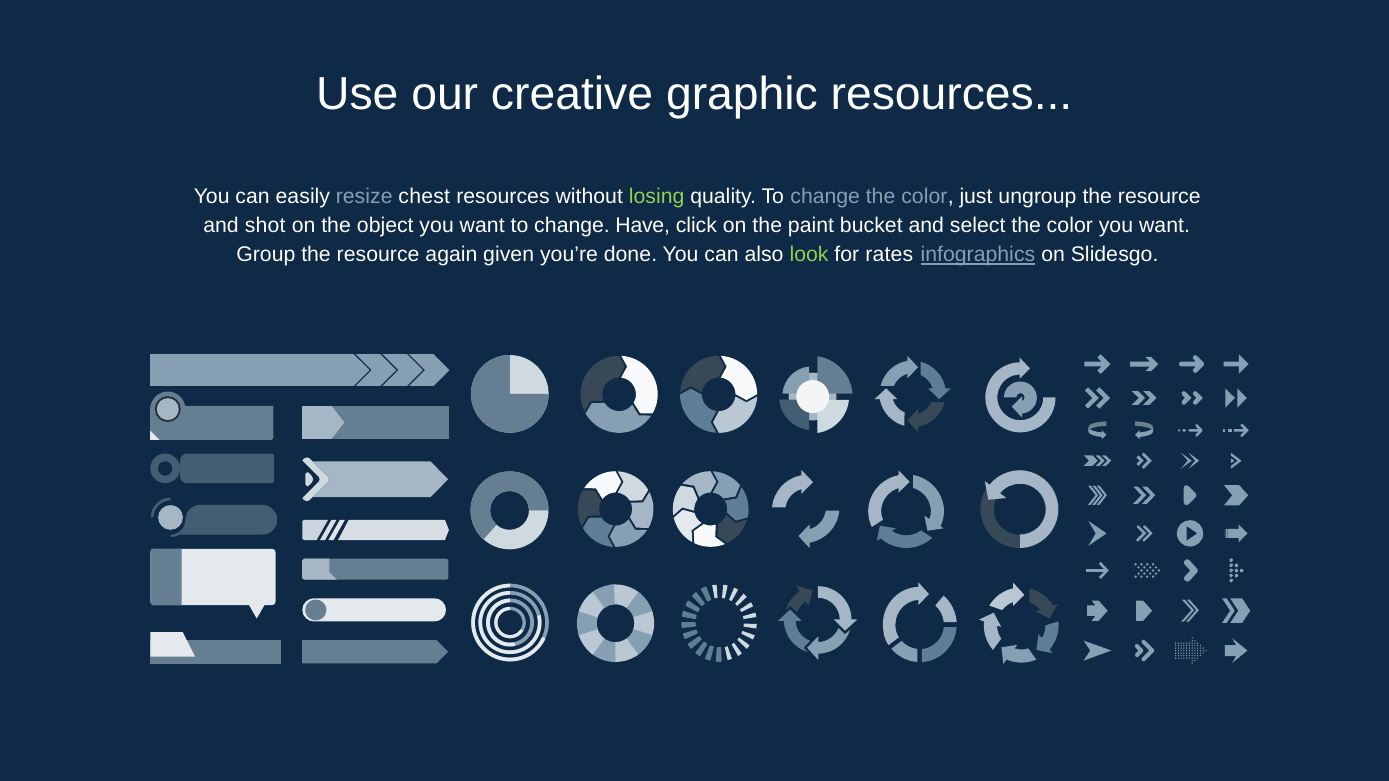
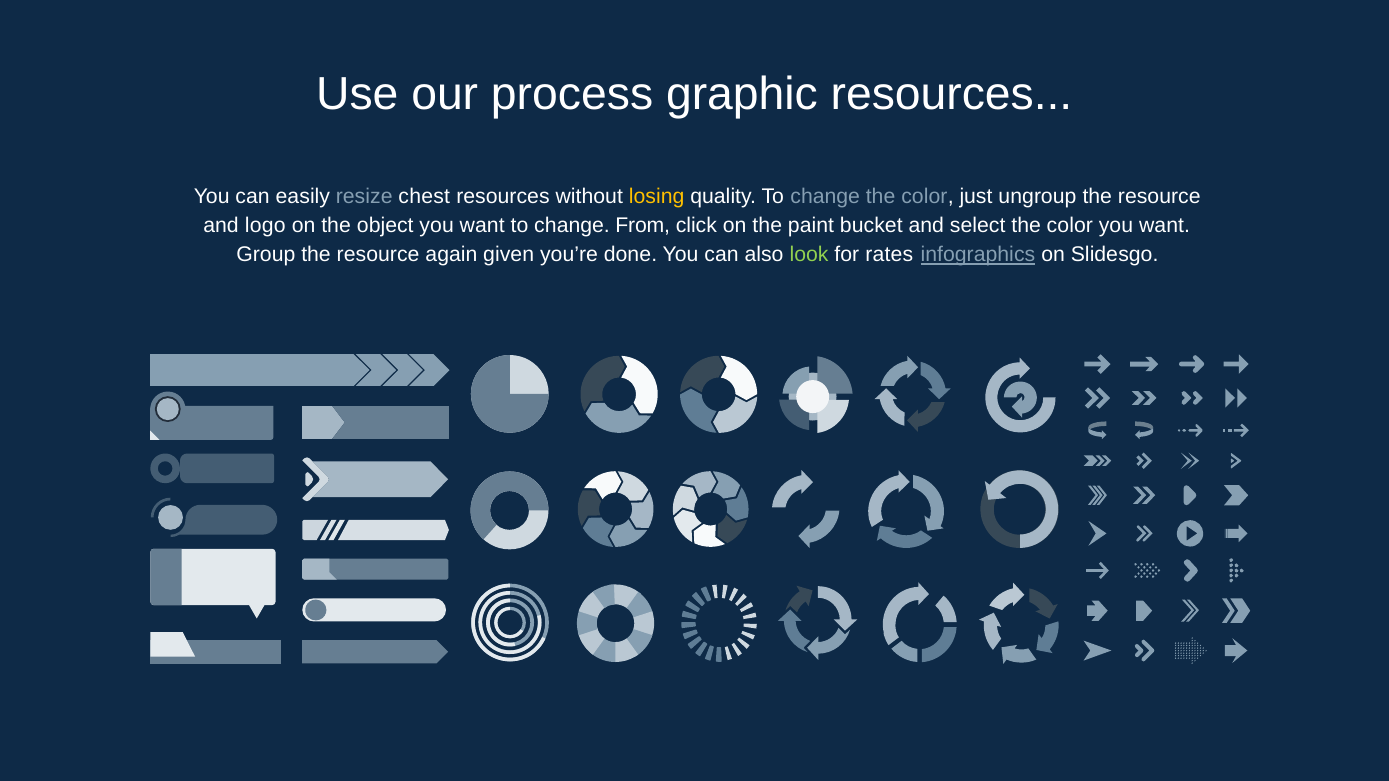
creative: creative -> process
losing colour: light green -> yellow
shot: shot -> logo
Have: Have -> From
